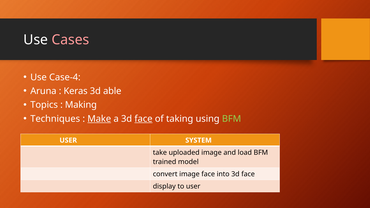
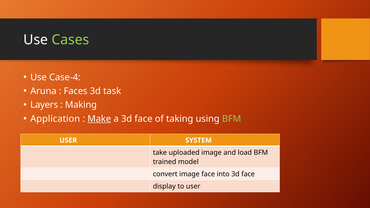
Cases colour: pink -> light green
Keras: Keras -> Faces
able: able -> task
Topics: Topics -> Layers
Techniques: Techniques -> Application
face at (143, 119) underline: present -> none
